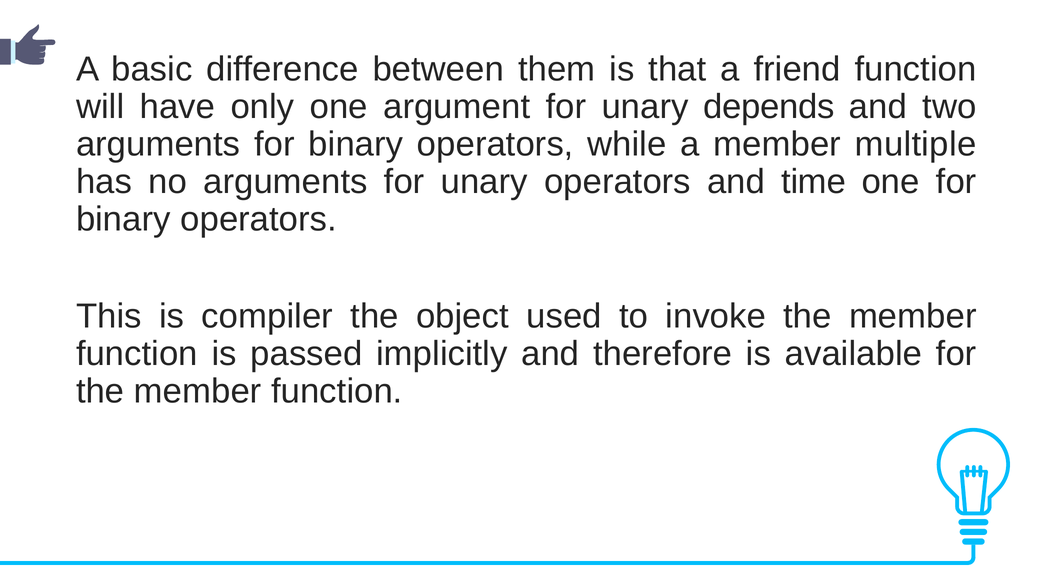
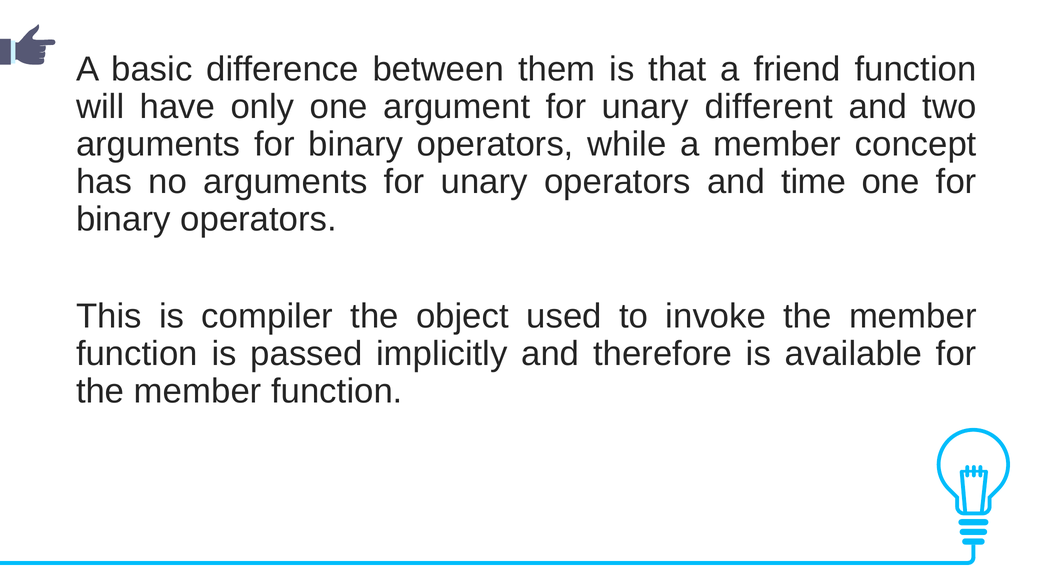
depends: depends -> different
multiple: multiple -> concept
